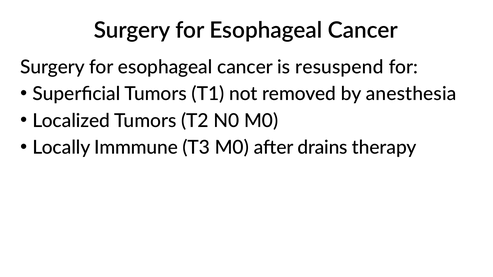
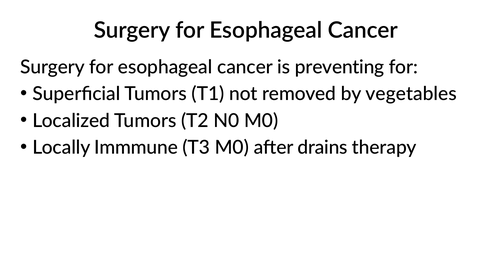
resuspend: resuspend -> preventing
anesthesia: anesthesia -> vegetables
